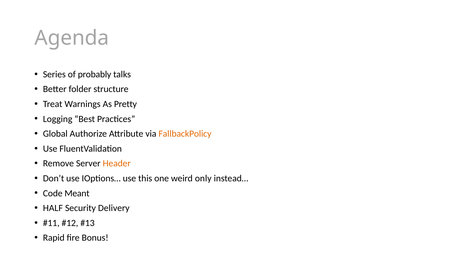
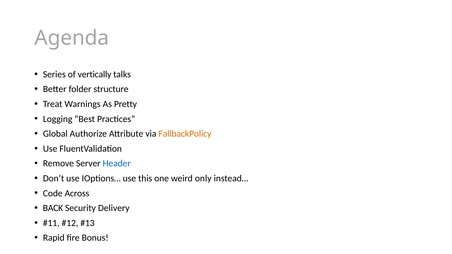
probably: probably -> vertically
Header colour: orange -> blue
Meant: Meant -> Across
HALF: HALF -> BACK
